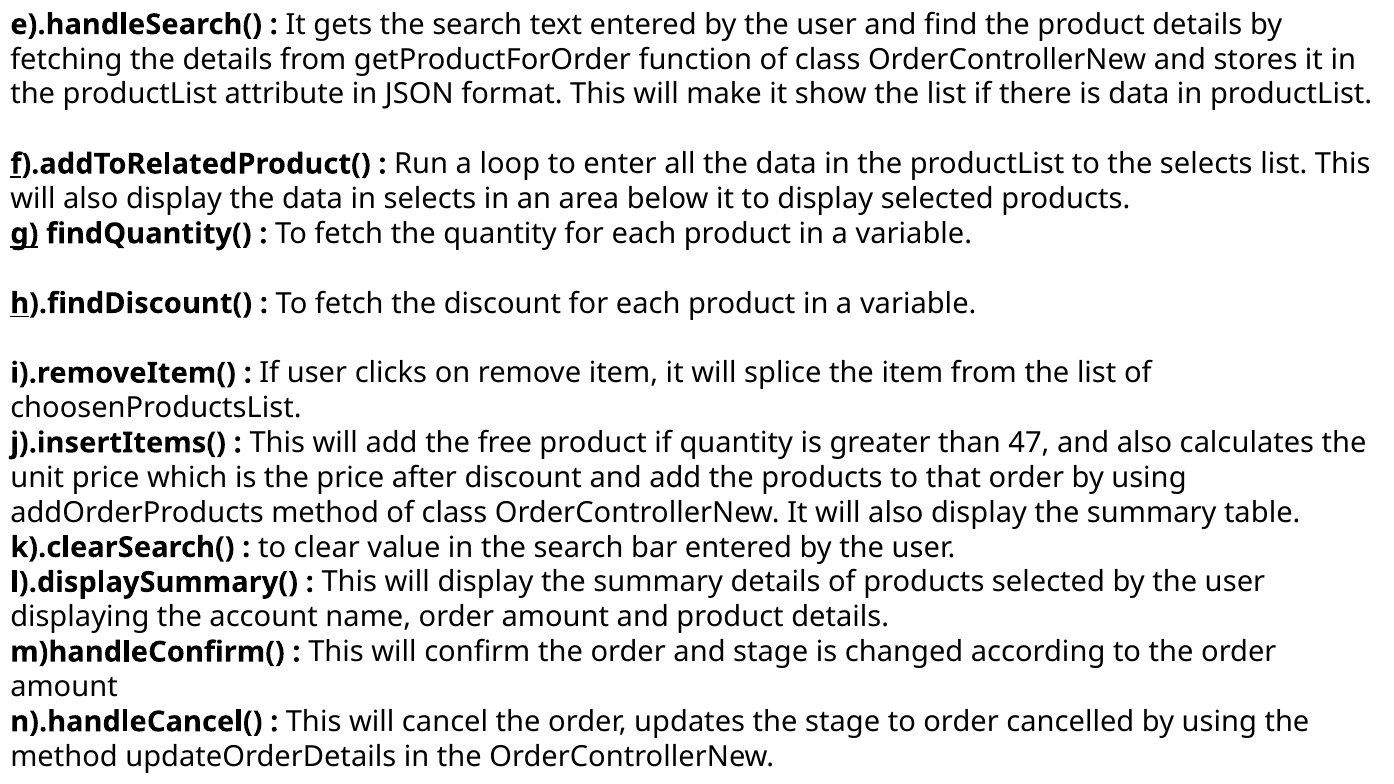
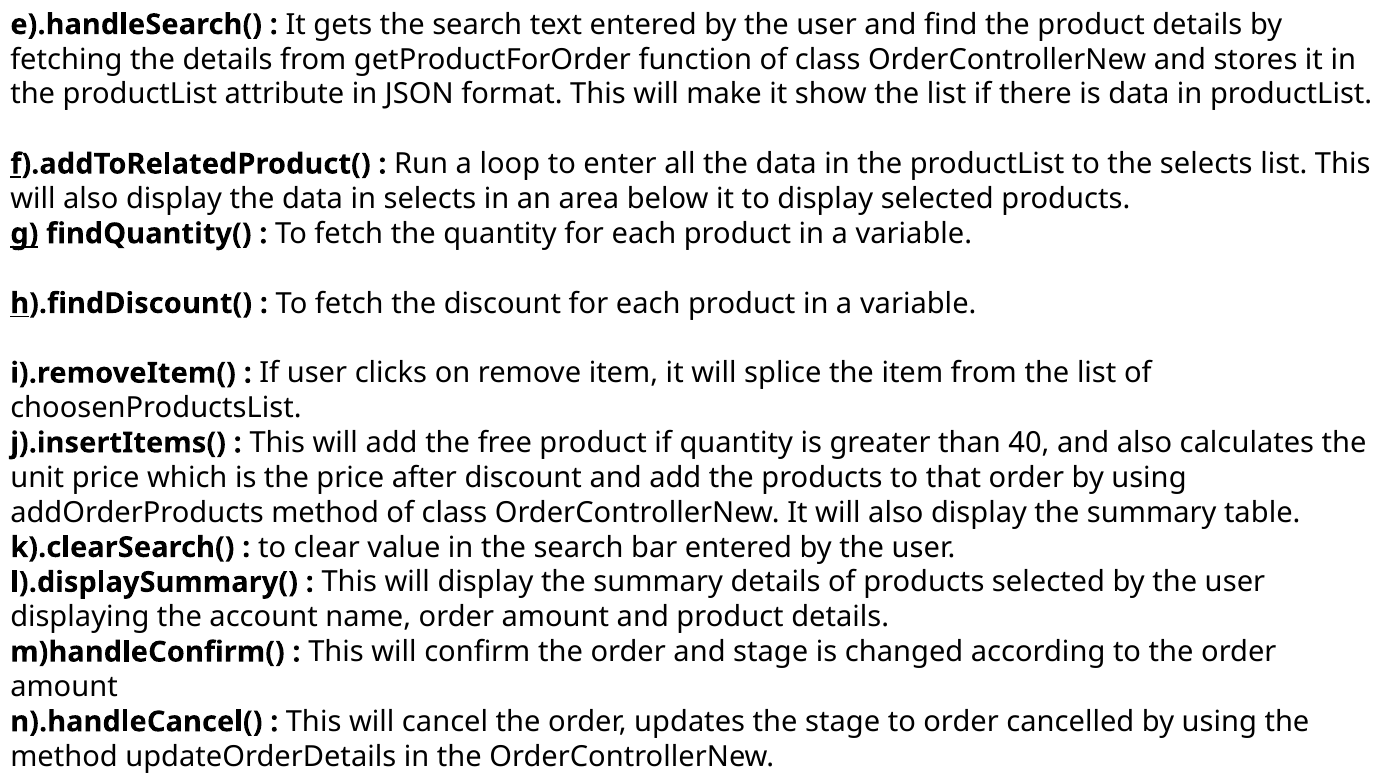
47: 47 -> 40
